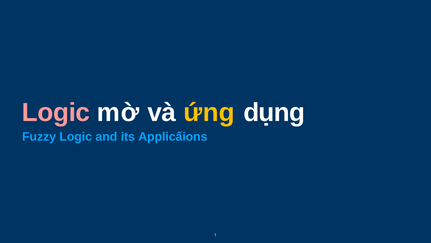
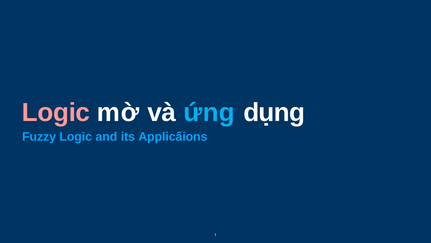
ứng colour: yellow -> light blue
